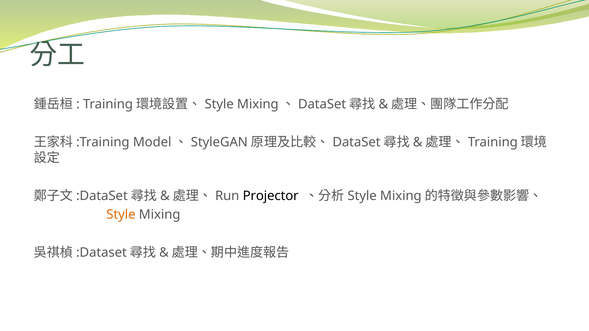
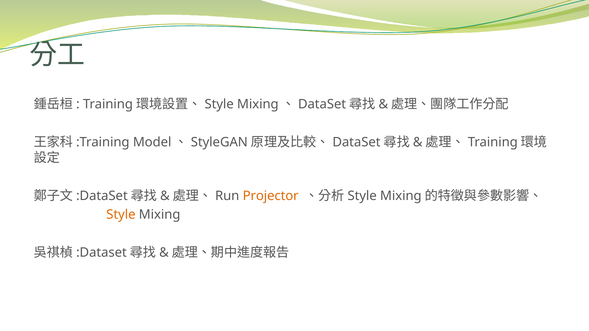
Projector colour: black -> orange
